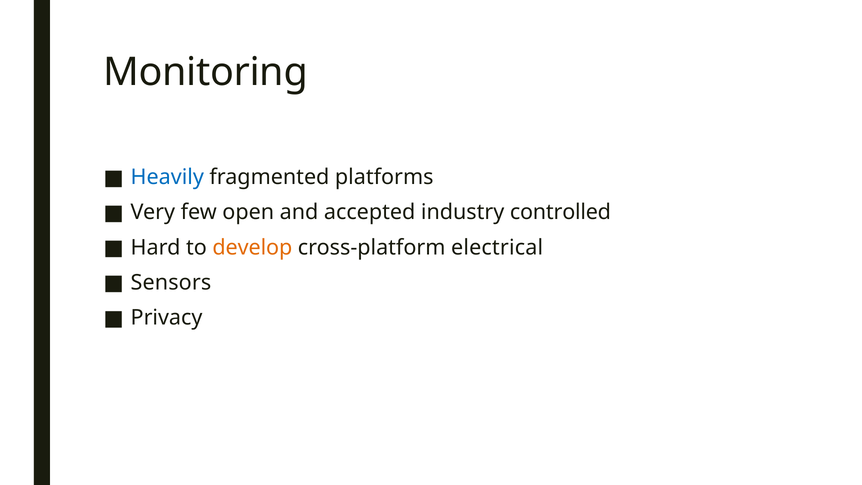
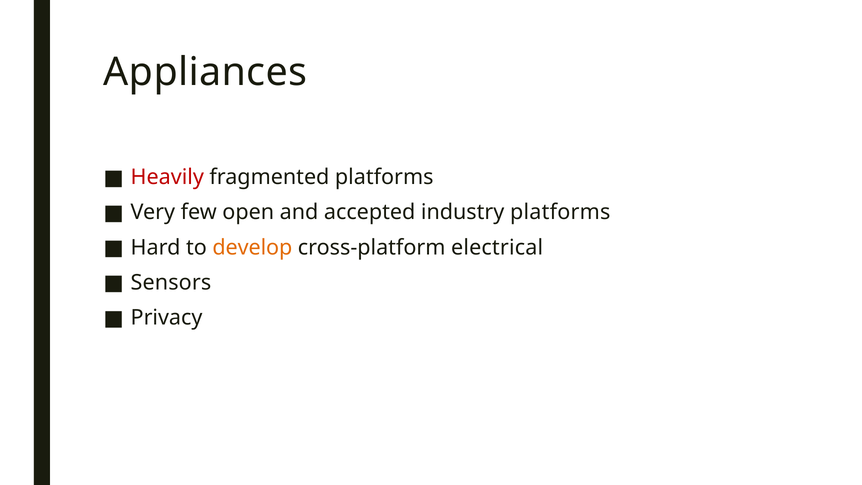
Monitoring: Monitoring -> Appliances
Heavily colour: blue -> red
industry controlled: controlled -> platforms
